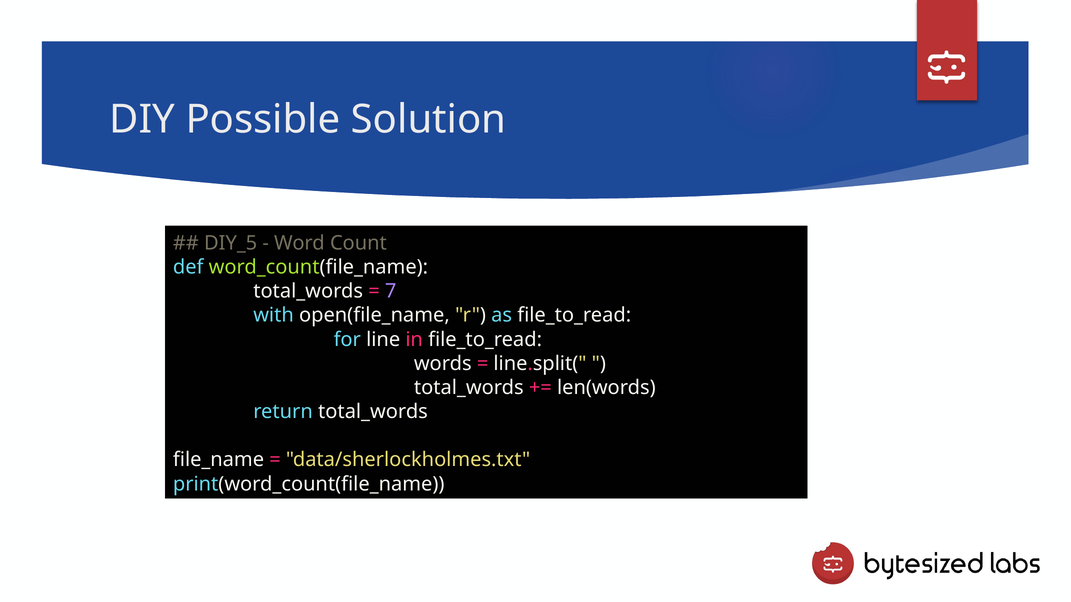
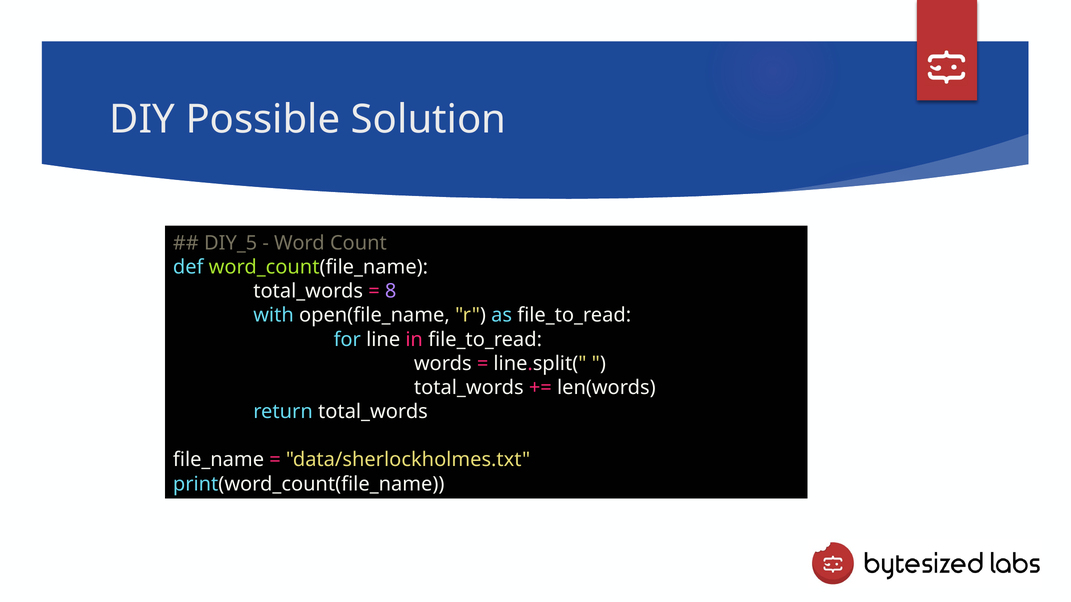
7: 7 -> 8
